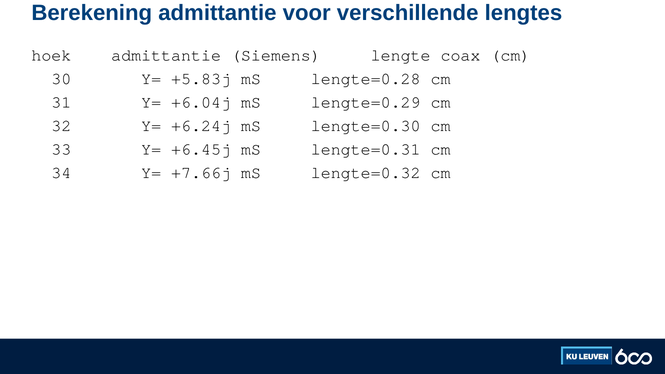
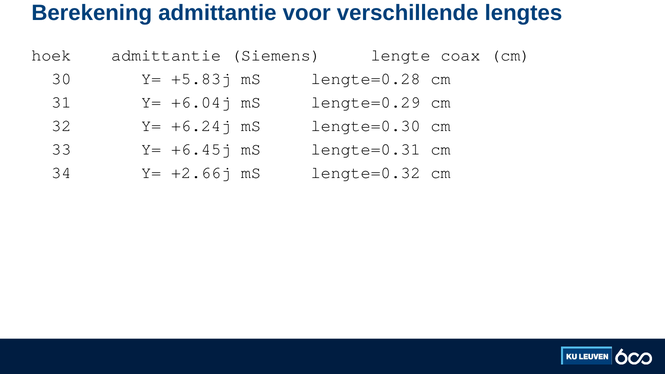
+7.66j: +7.66j -> +2.66j
